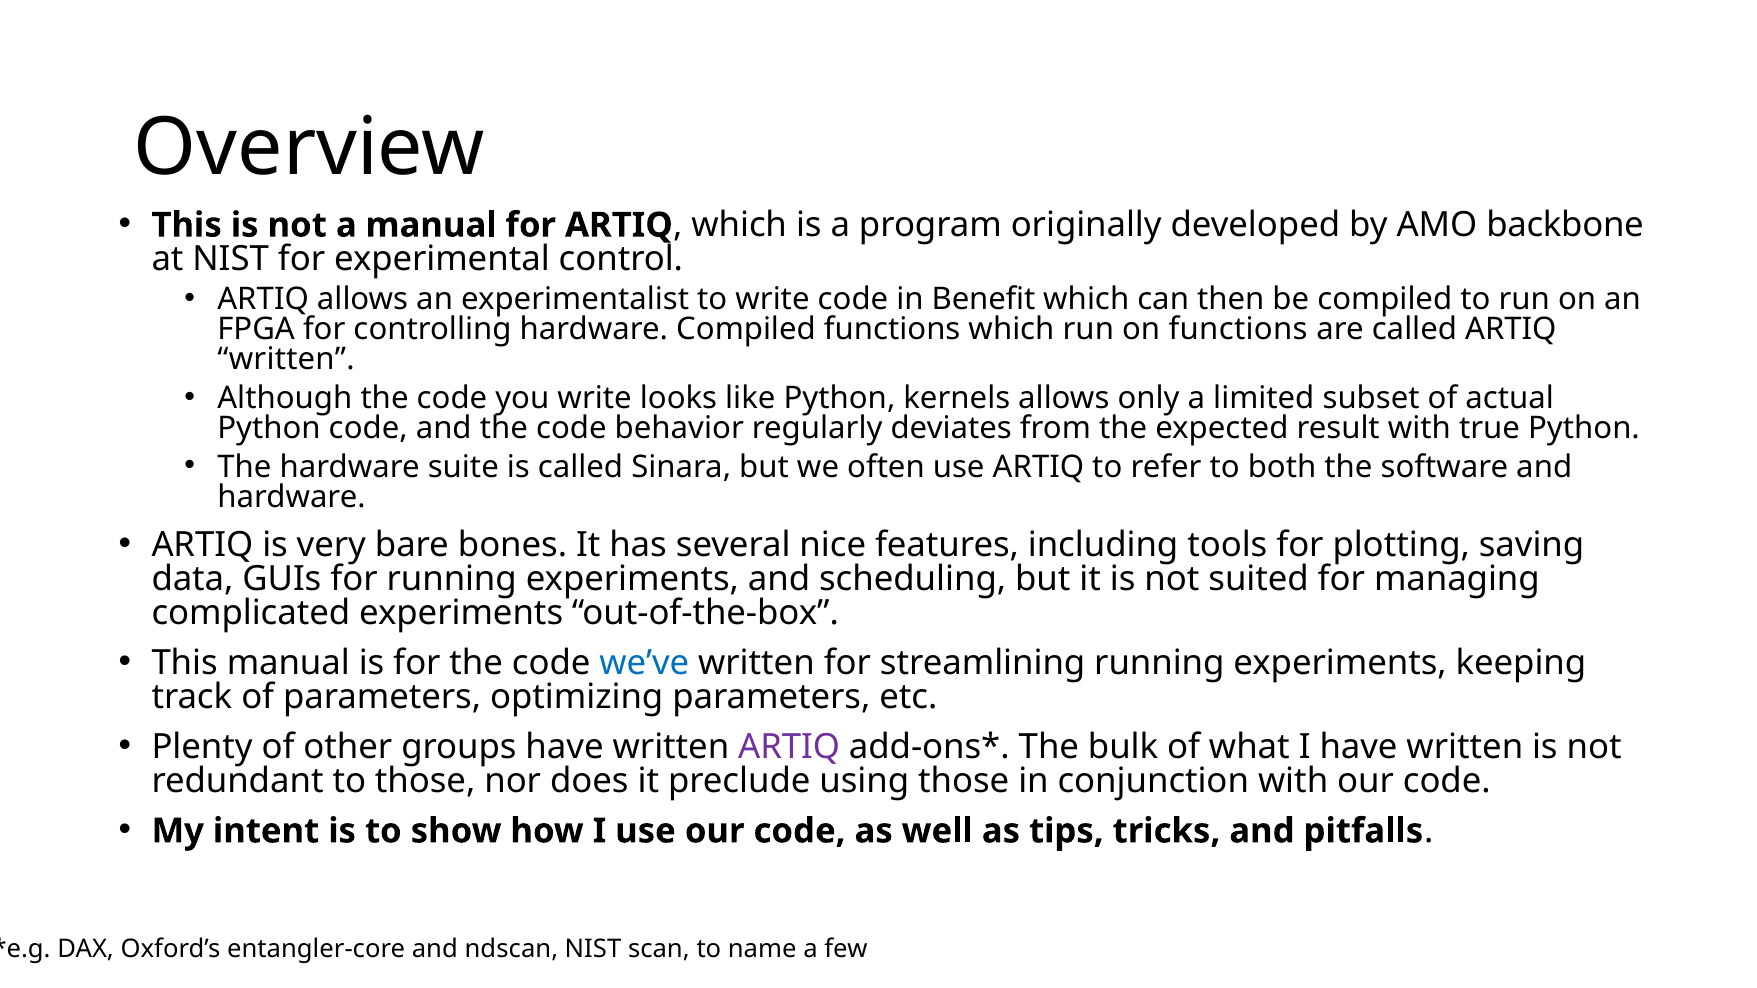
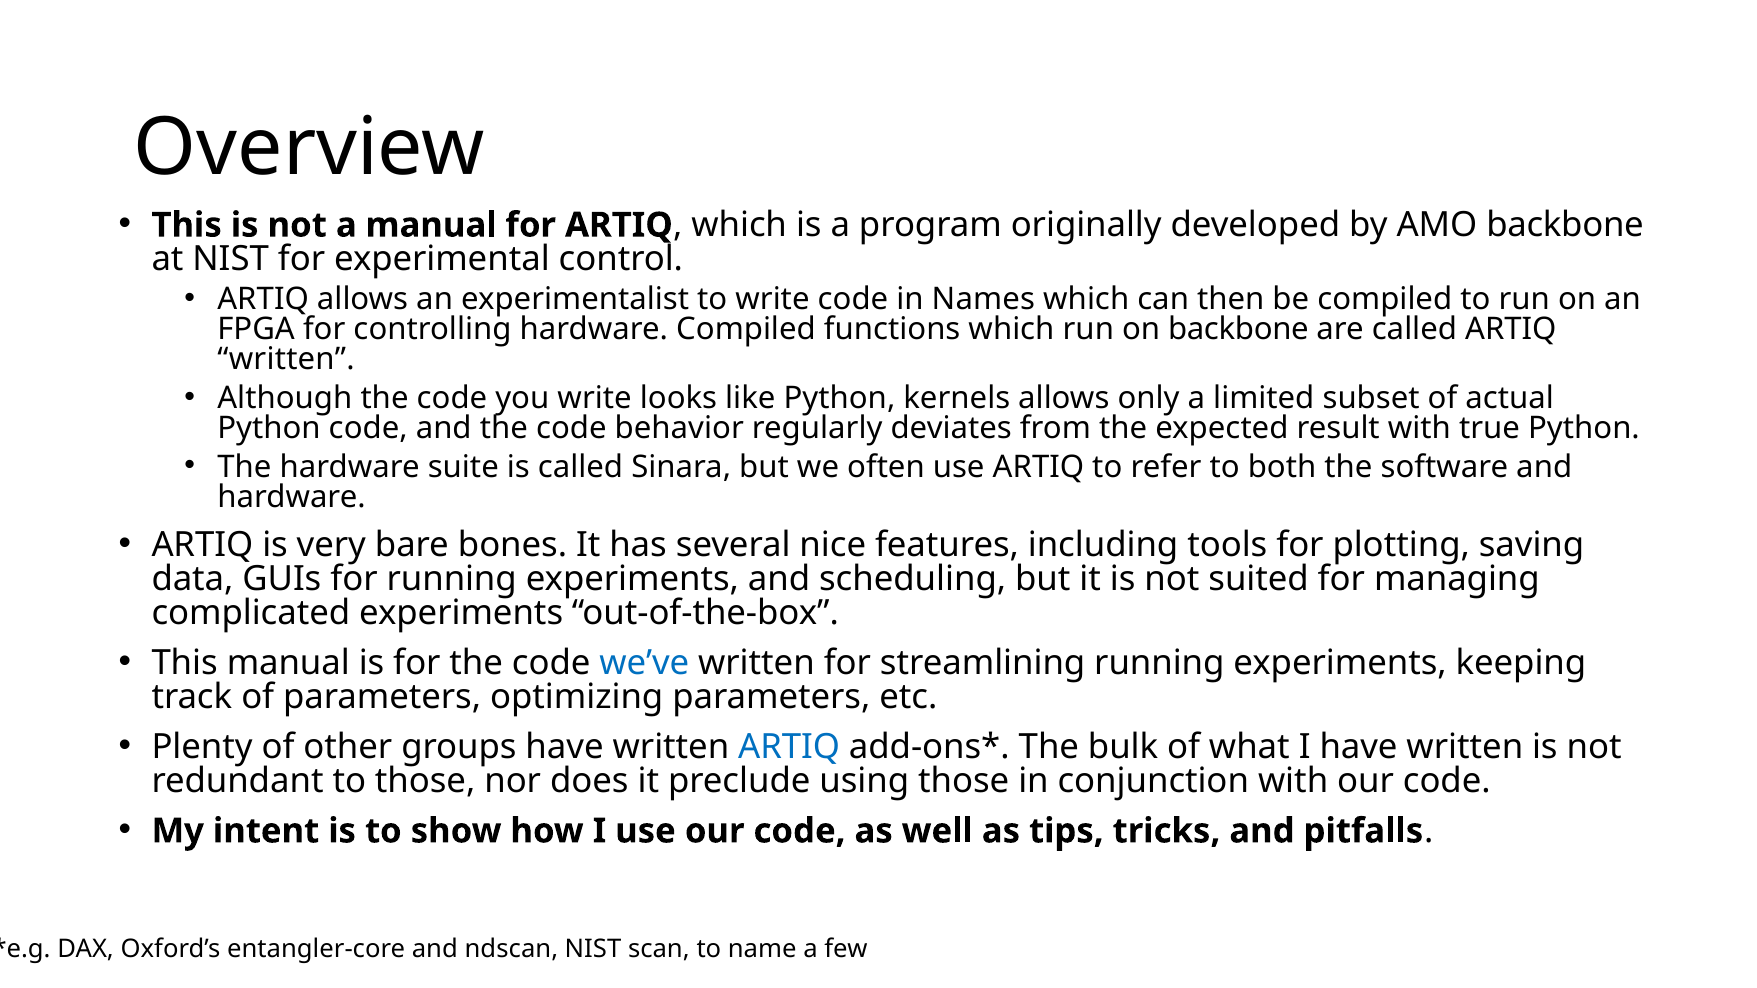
Benefit: Benefit -> Names
on functions: functions -> backbone
ARTIQ at (789, 747) colour: purple -> blue
